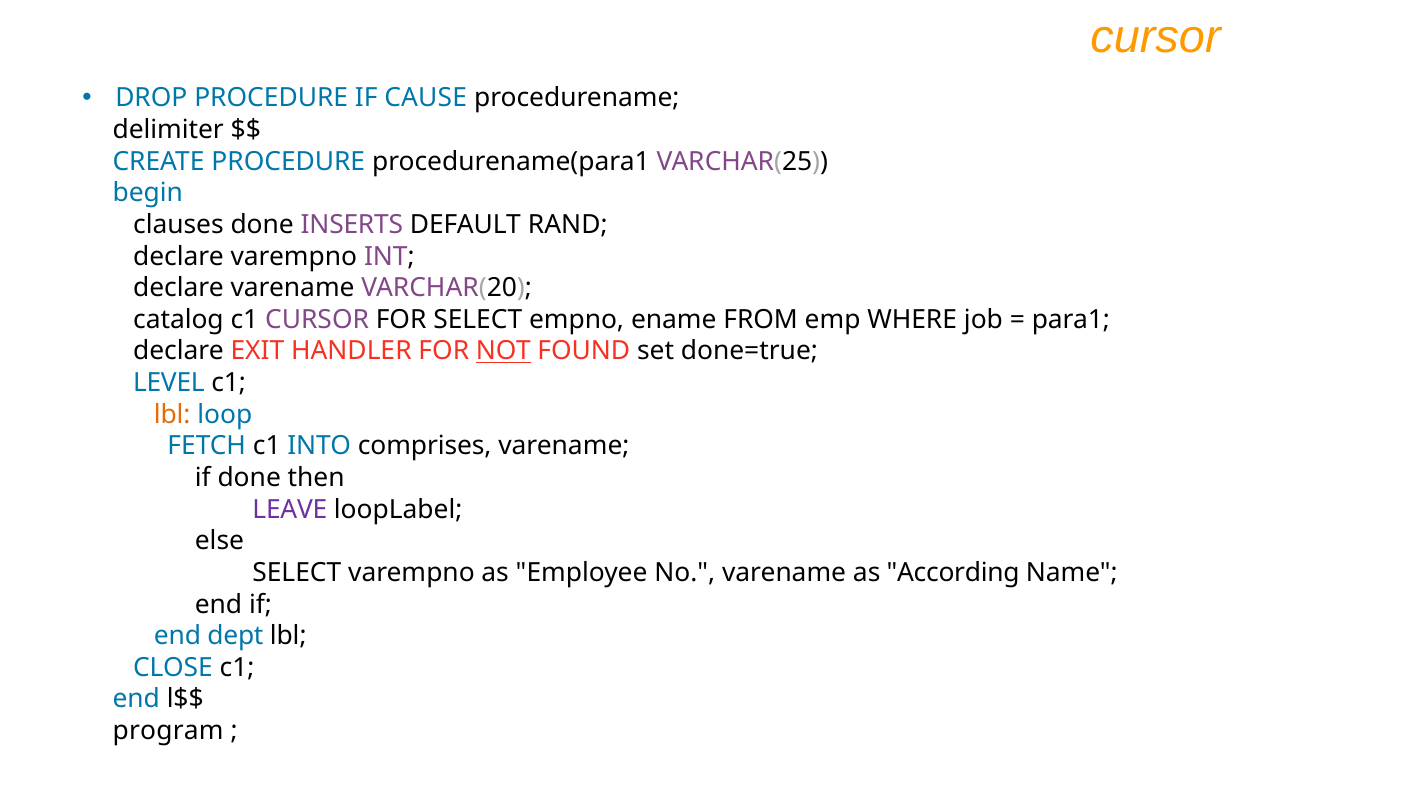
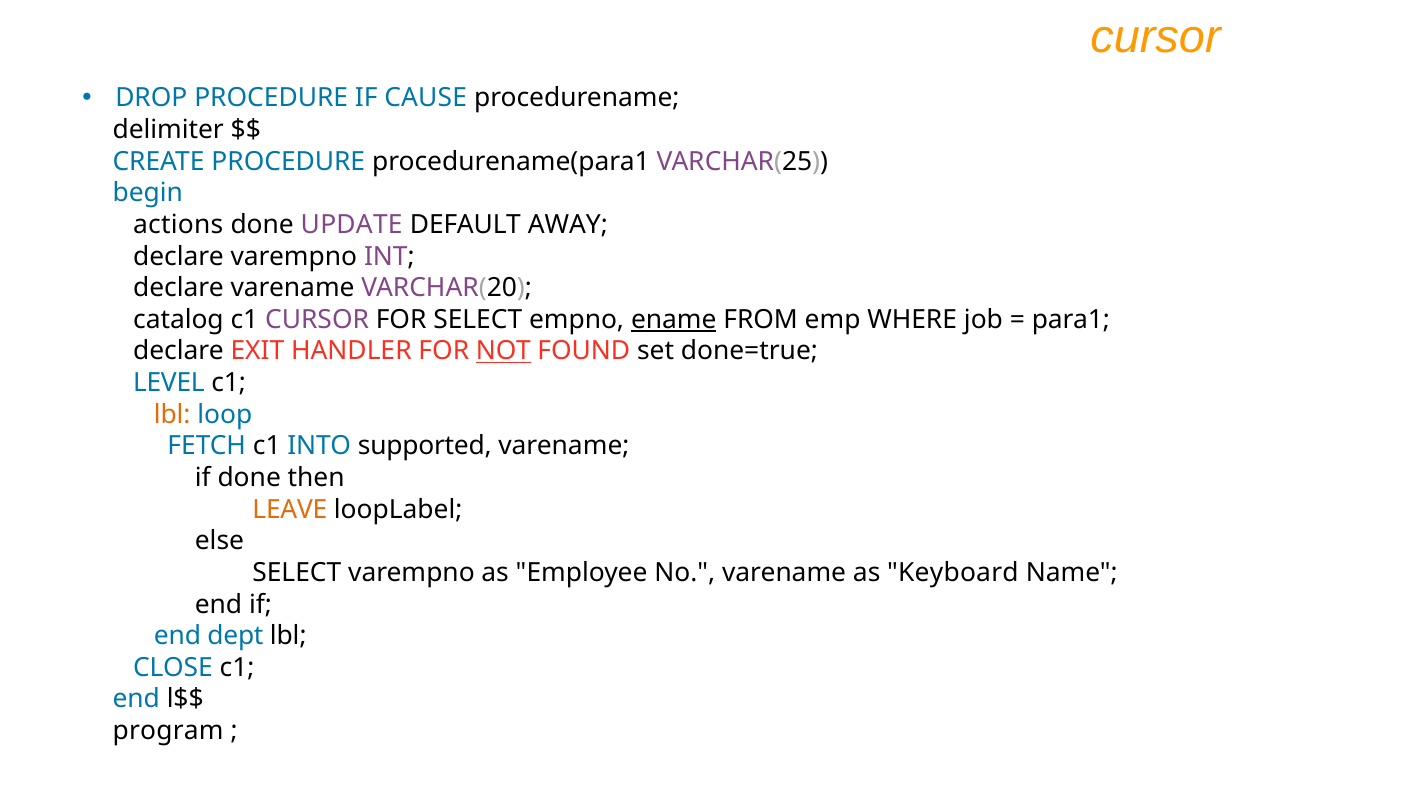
clauses: clauses -> actions
INSERTS: INSERTS -> UPDATE
RAND: RAND -> AWAY
ename underline: none -> present
comprises: comprises -> supported
LEAVE colour: purple -> orange
According: According -> Keyboard
